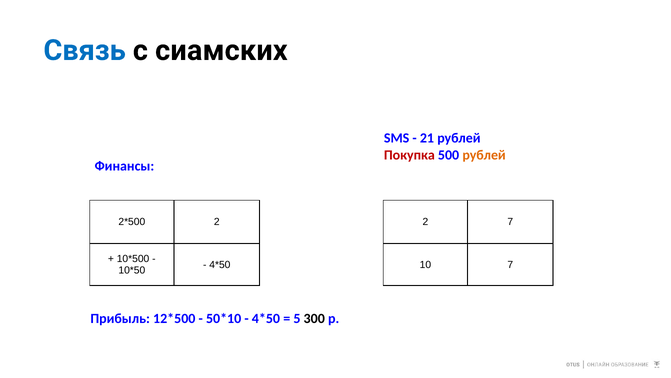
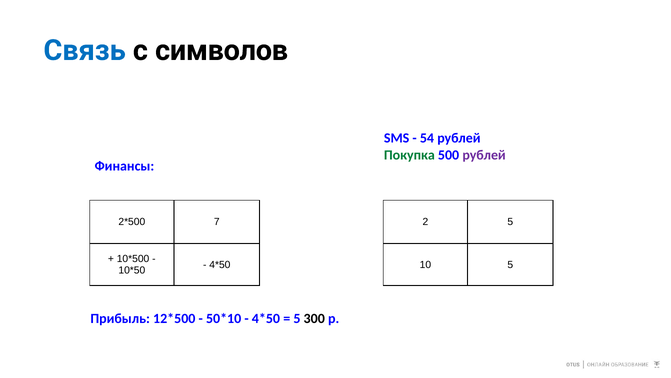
сиамских: сиамских -> символов
21: 21 -> 54
Покупка colour: red -> green
рублей at (484, 155) colour: orange -> purple
2 at (217, 222): 2 -> 7
2 7: 7 -> 5
10 7: 7 -> 5
